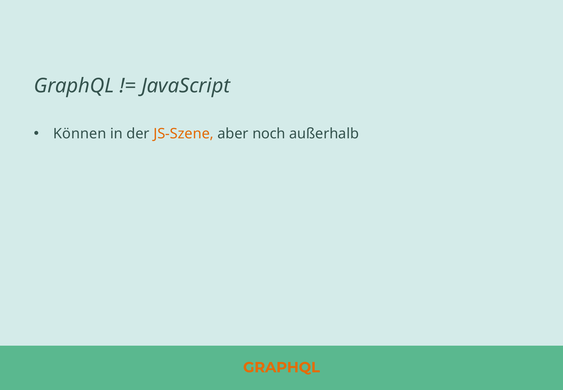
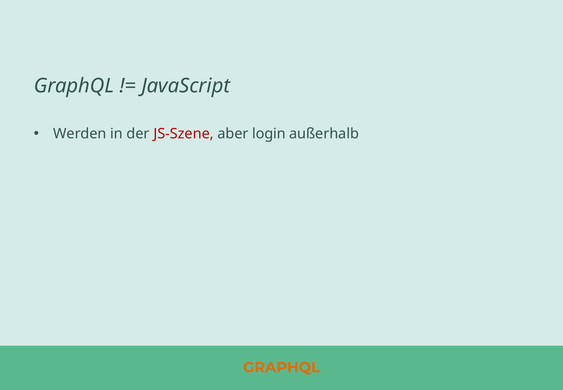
Können: Können -> Werden
JS-Szene colour: orange -> red
noch: noch -> login
